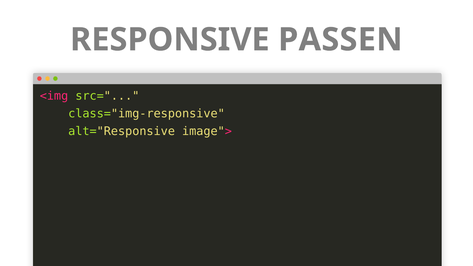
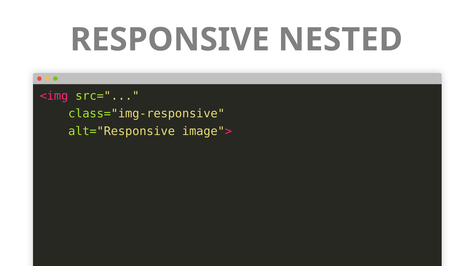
PASSEN: PASSEN -> NESTED
